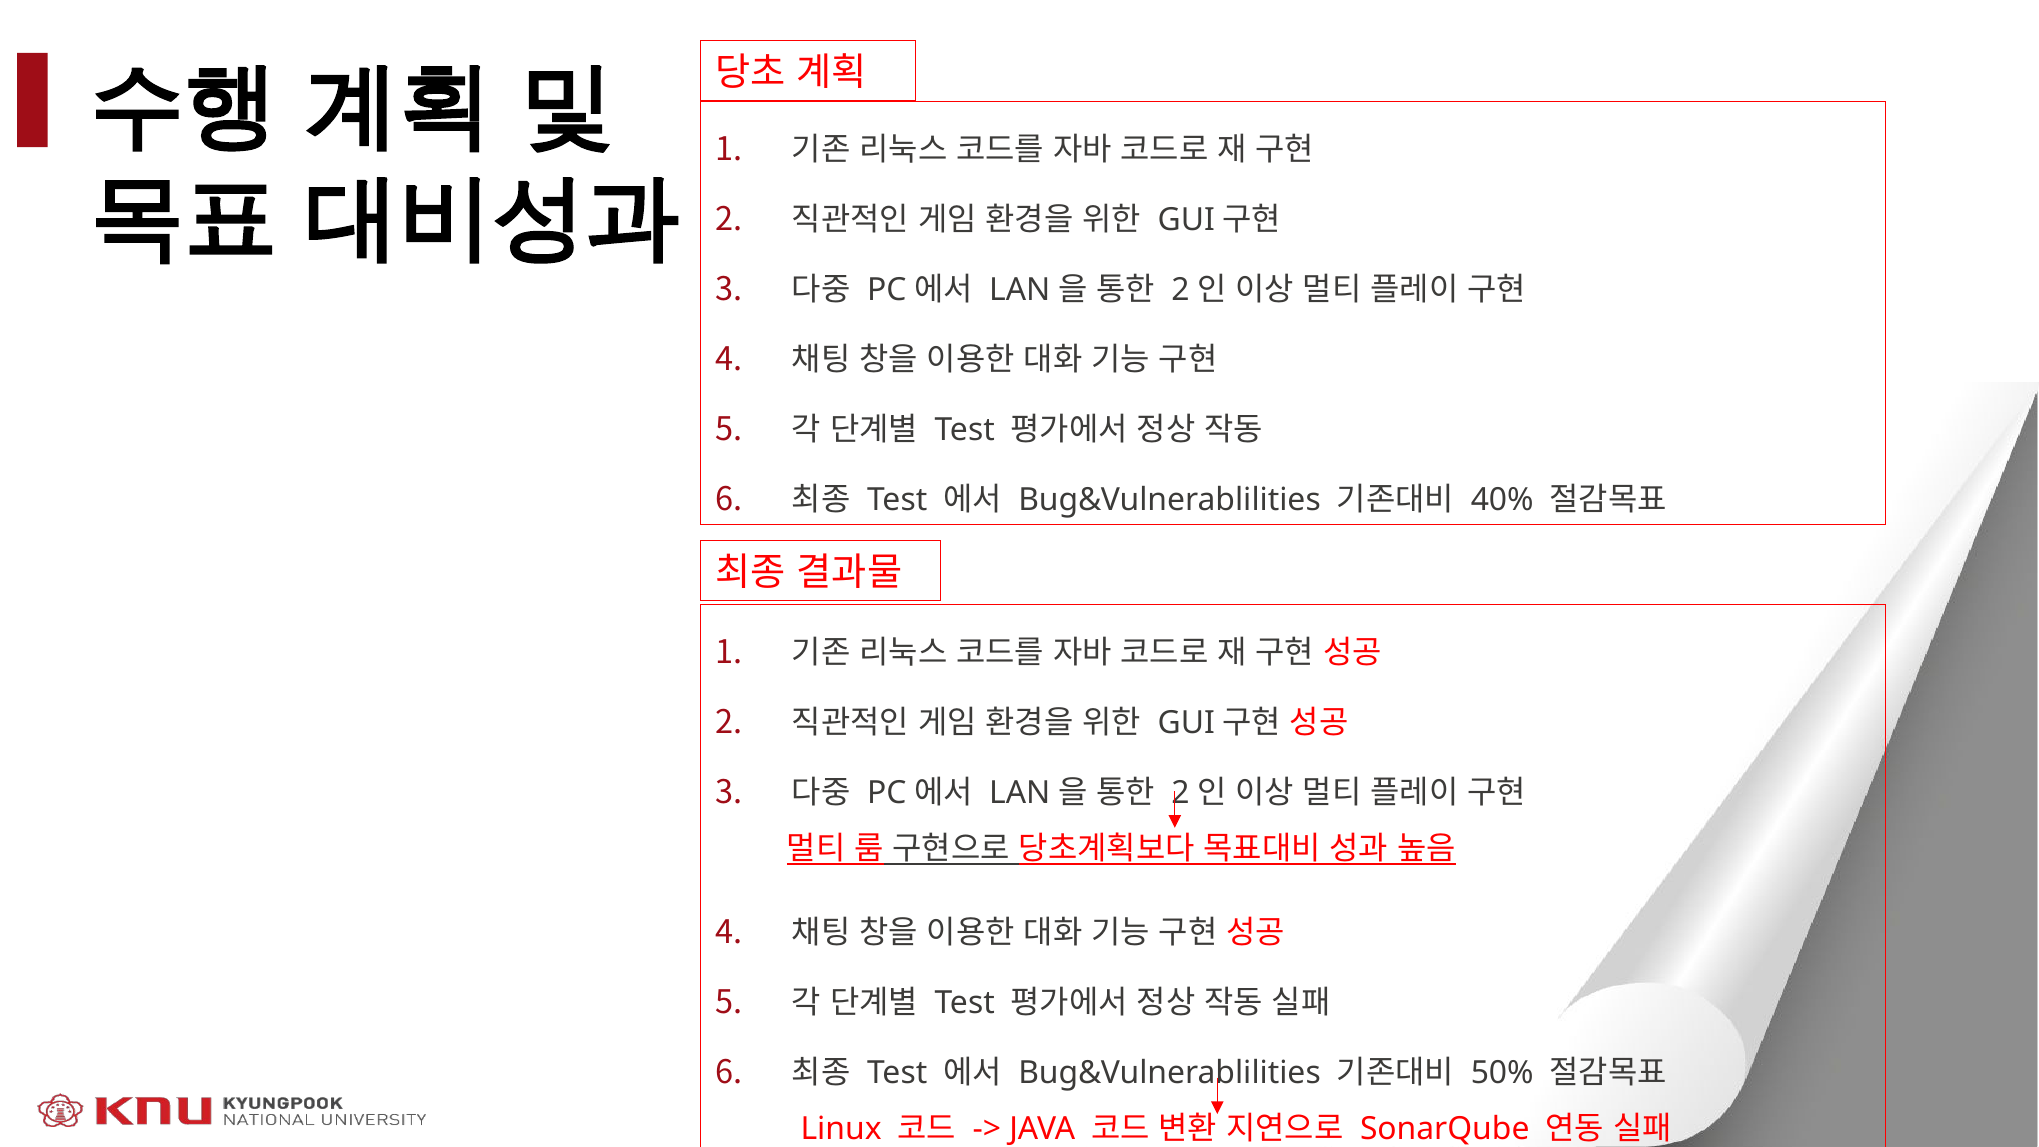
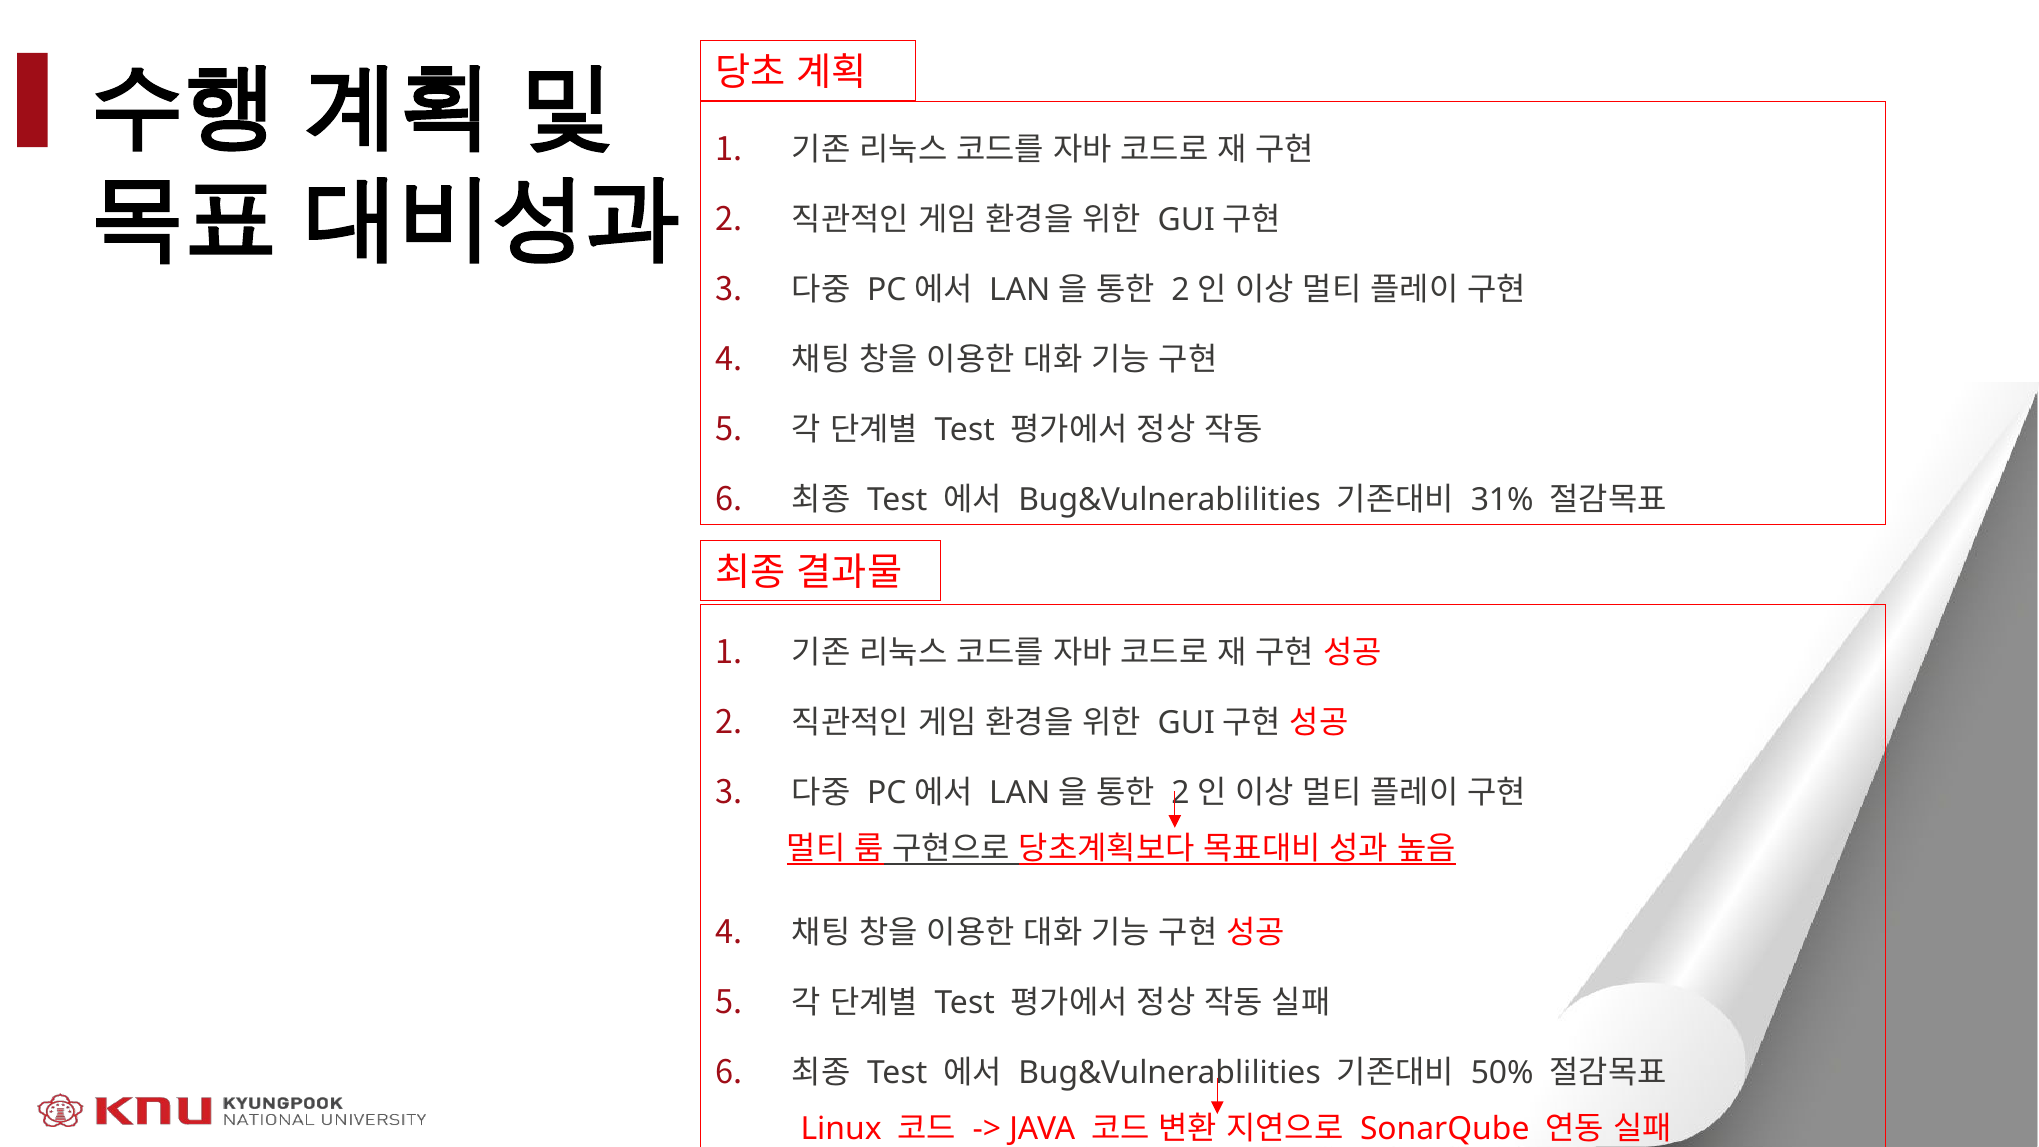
40%: 40% -> 31%
